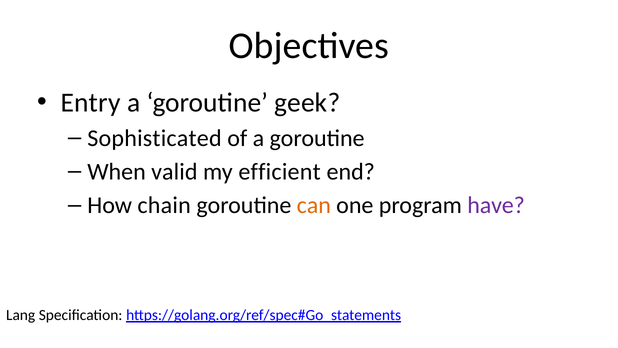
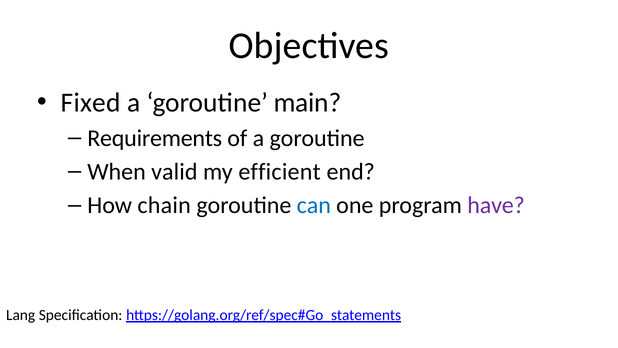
Entry: Entry -> Fixed
geek: geek -> main
Sophisticated: Sophisticated -> Requirements
can colour: orange -> blue
